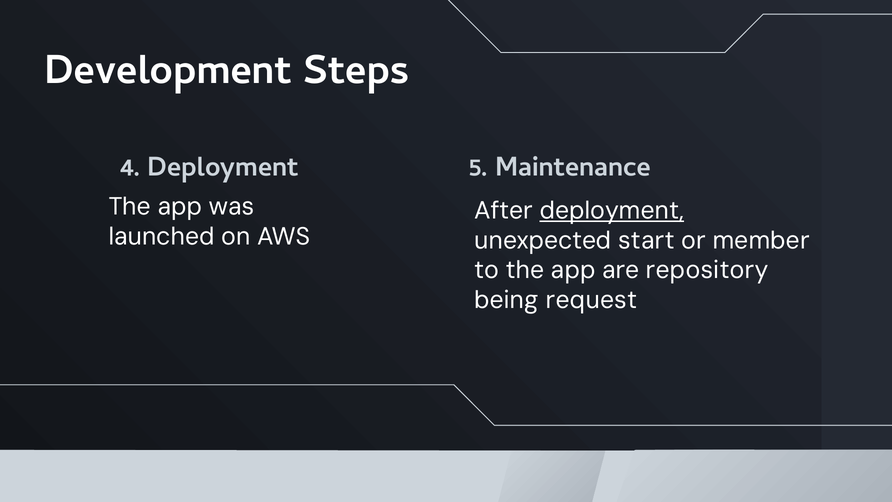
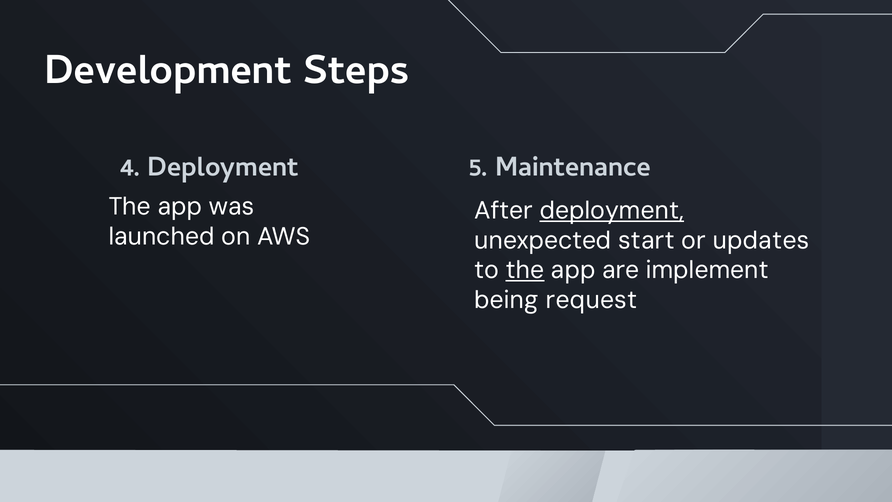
member: member -> updates
the at (525, 270) underline: none -> present
repository: repository -> implement
